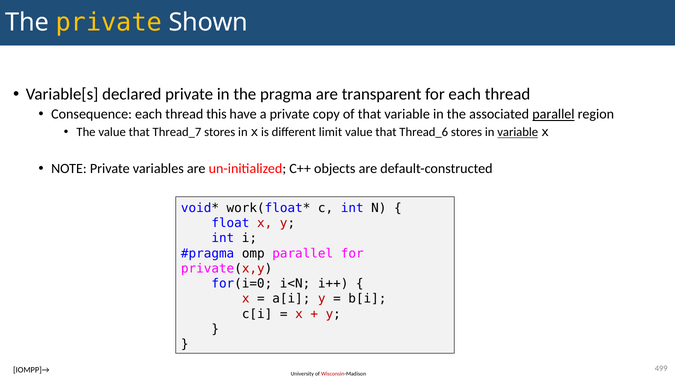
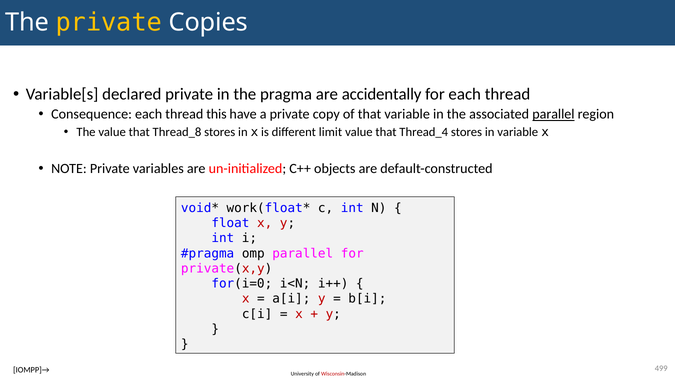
Shown: Shown -> Copies
transparent: transparent -> accidentally
Thread_7: Thread_7 -> Thread_8
Thread_6: Thread_6 -> Thread_4
variable at (518, 132) underline: present -> none
